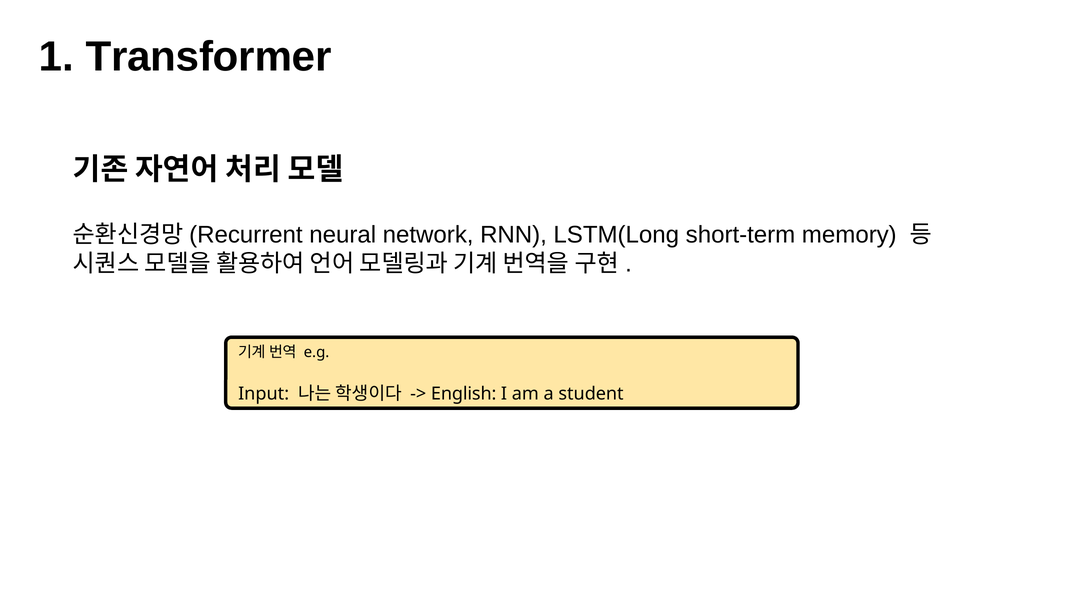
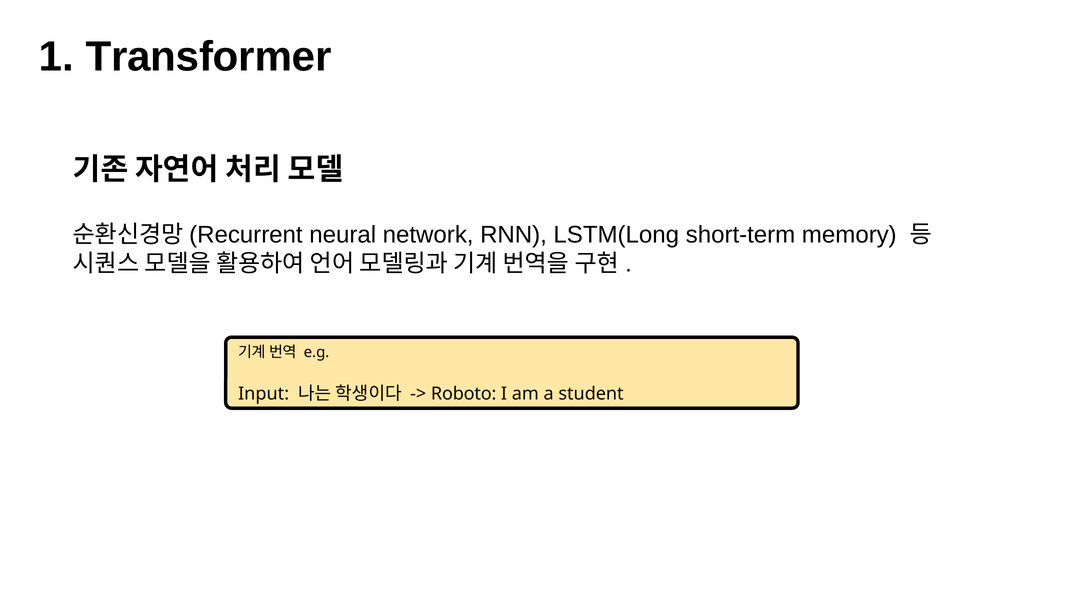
English: English -> Roboto
